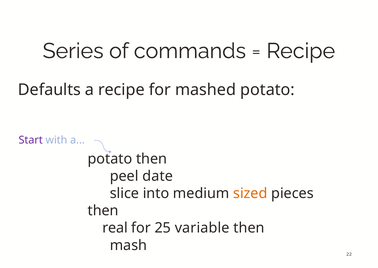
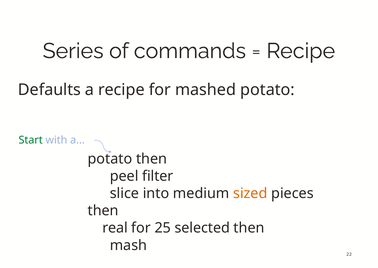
Start colour: purple -> green
date: date -> filter
variable: variable -> selected
